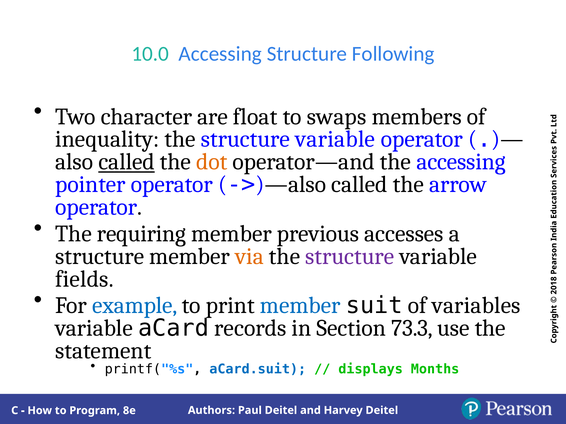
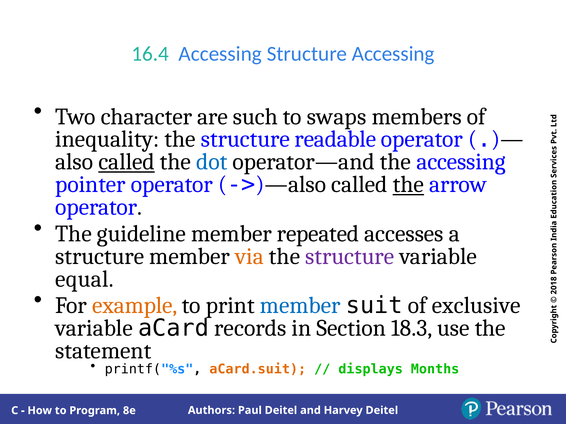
10.0: 10.0 -> 16.4
Structure Following: Following -> Accessing
float: float -> such
variable at (335, 139): variable -> readable
dot colour: orange -> blue
the at (408, 185) underline: none -> present
requiring: requiring -> guideline
previous: previous -> repeated
fields: fields -> equal
example colour: blue -> orange
variables: variables -> exclusive
73.3: 73.3 -> 18.3
aCard.suit colour: blue -> orange
